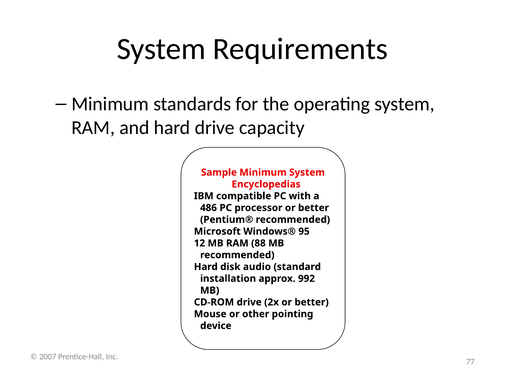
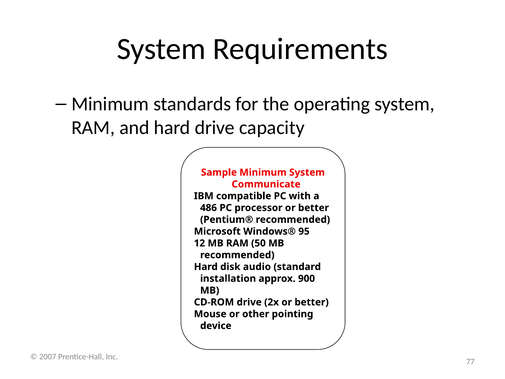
Encyclopedias: Encyclopedias -> Communicate
88: 88 -> 50
992: 992 -> 900
